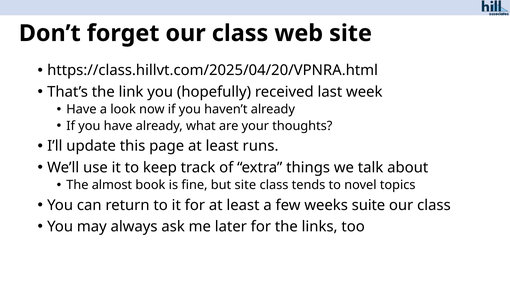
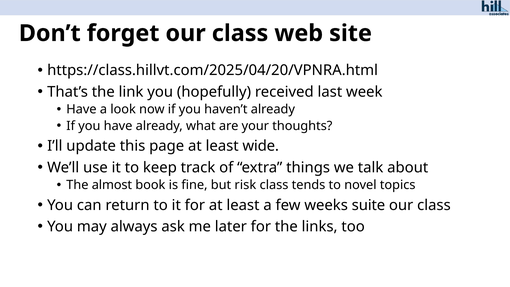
runs: runs -> wide
but site: site -> risk
